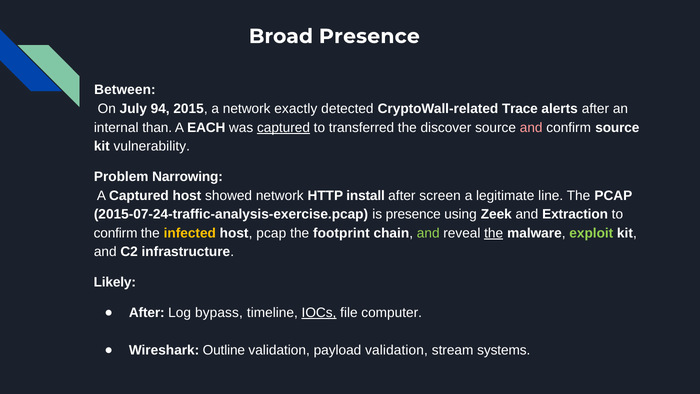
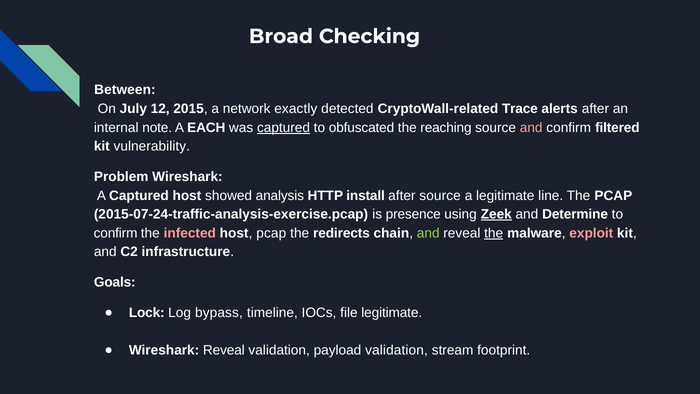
Broad Presence: Presence -> Checking
94: 94 -> 12
than: than -> note
transferred: transferred -> obfuscated
discover: discover -> reaching
confirm source: source -> filtered
Problem Narrowing: Narrowing -> Wireshark
showed network: network -> analysis
after screen: screen -> source
Zeek underline: none -> present
Extraction: Extraction -> Determine
infected colour: yellow -> pink
footprint: footprint -> redirects
exploit colour: light green -> pink
Likely: Likely -> Goals
After at (147, 313): After -> Lock
IOCs underline: present -> none
file computer: computer -> legitimate
Wireshark Outline: Outline -> Reveal
systems: systems -> footprint
